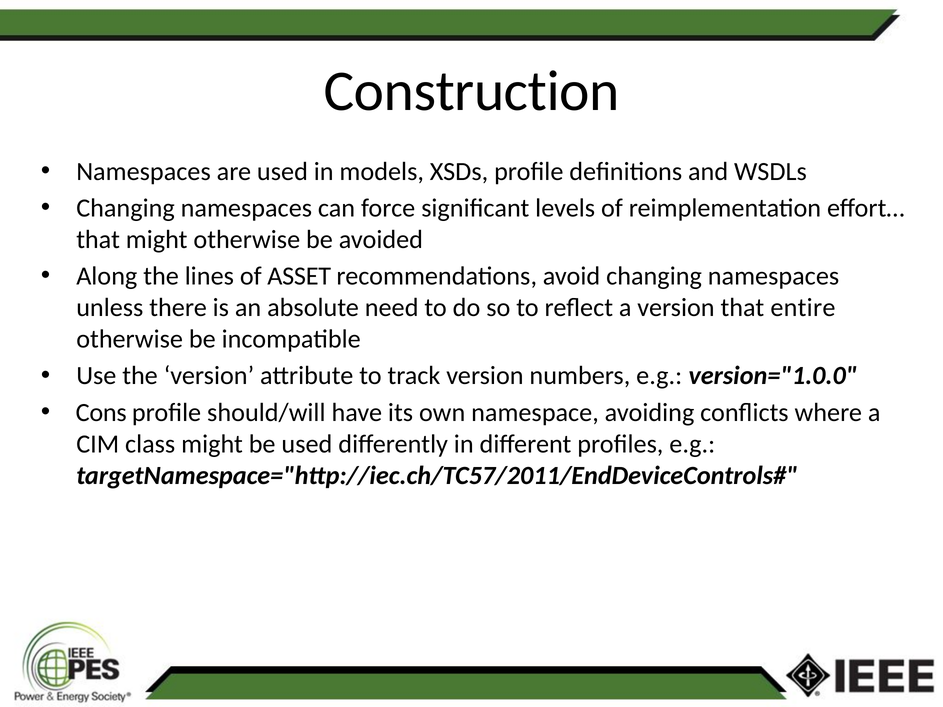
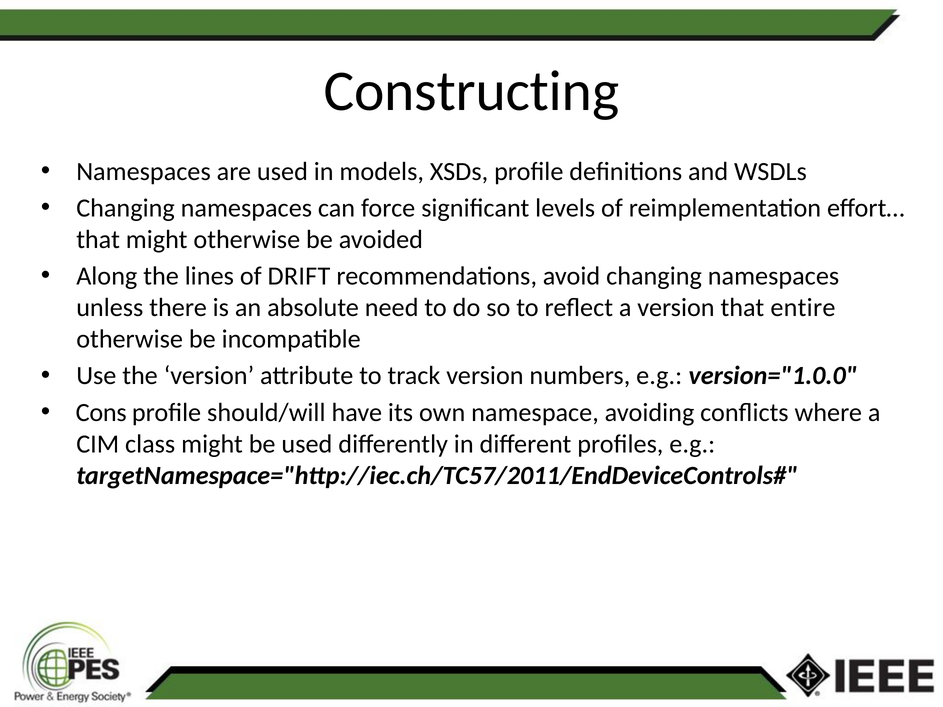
Construction: Construction -> Constructing
ASSET: ASSET -> DRIFT
